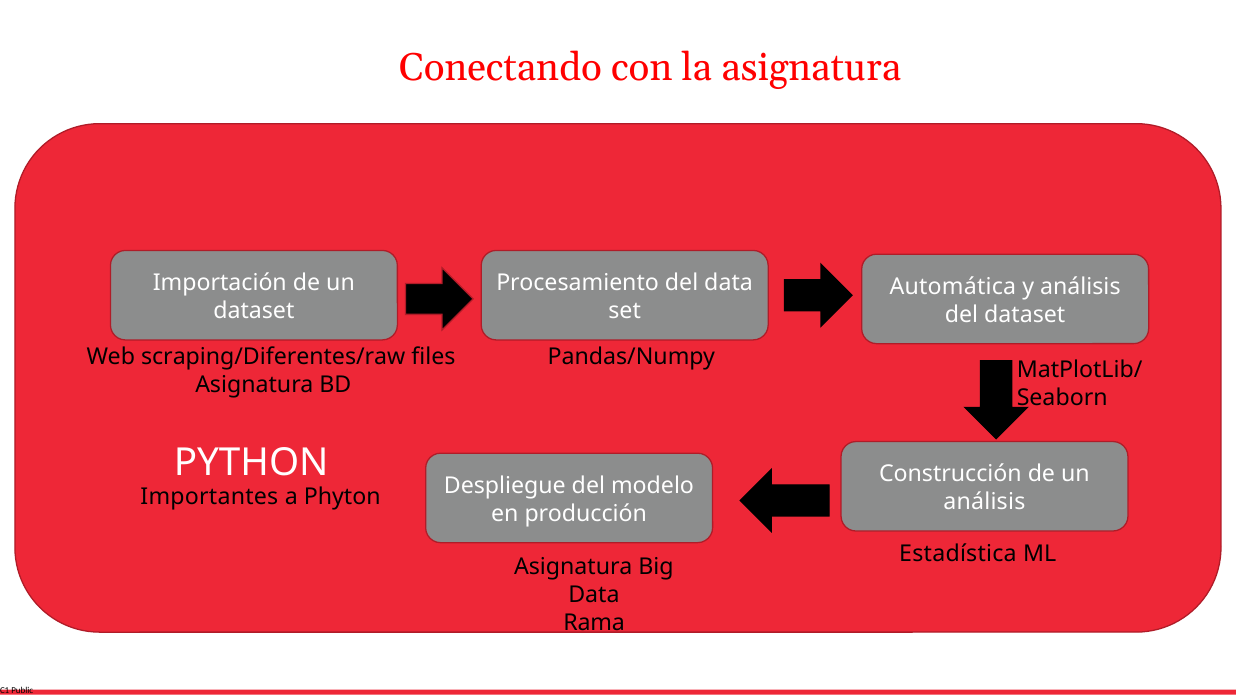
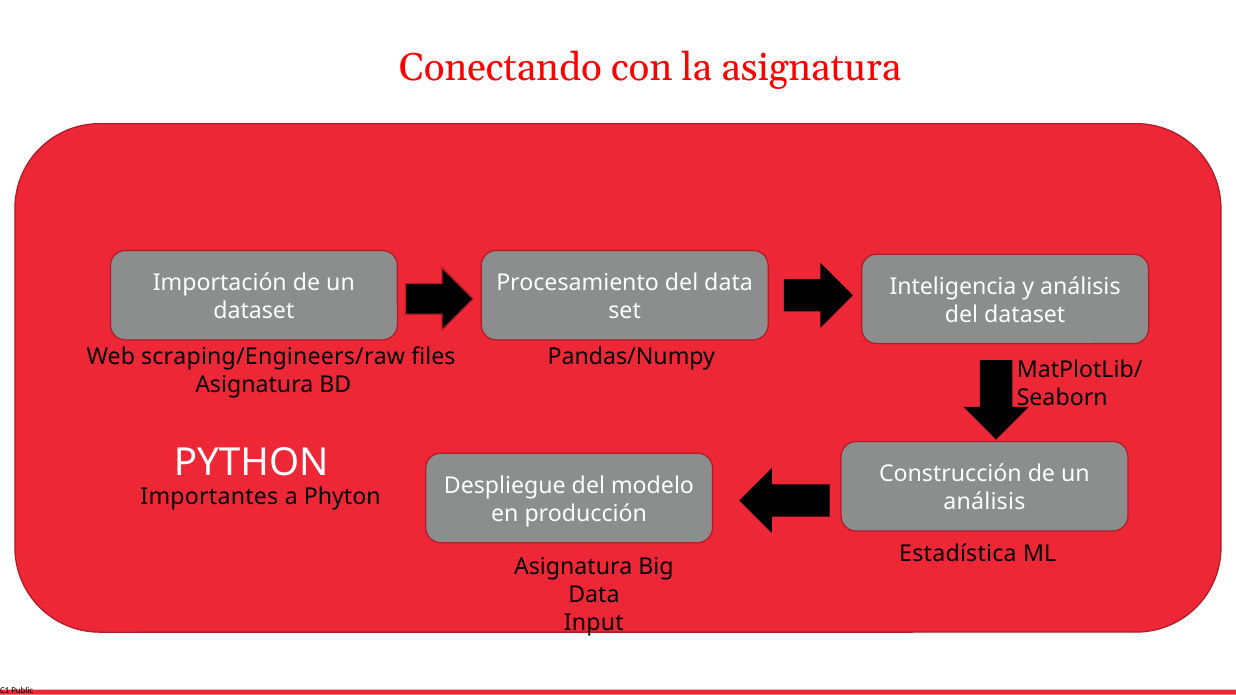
Automática: Automática -> Inteligencia
scraping/Diferentes/raw: scraping/Diferentes/raw -> scraping/Engineers/raw
Rama: Rama -> Input
